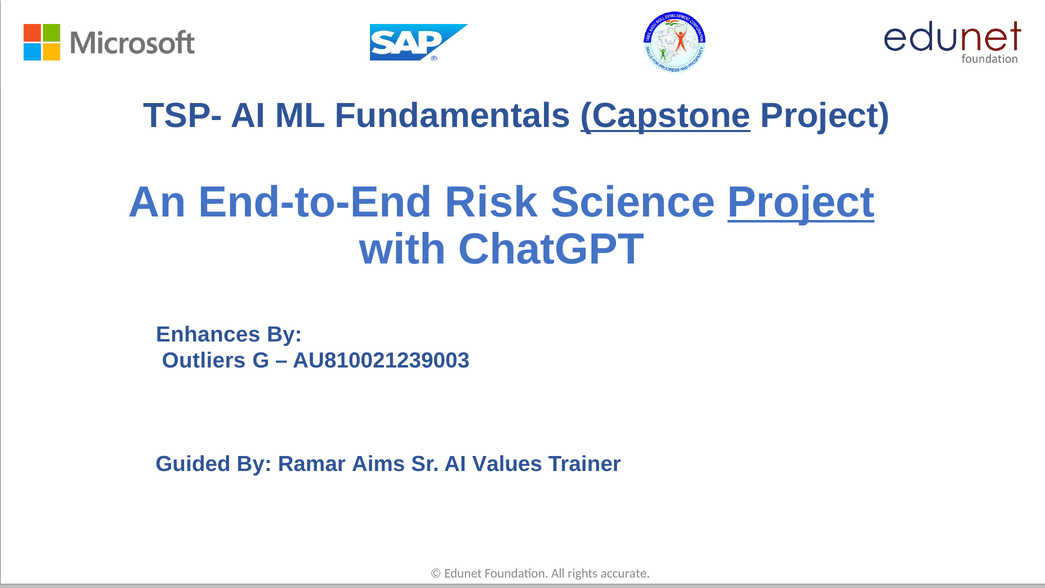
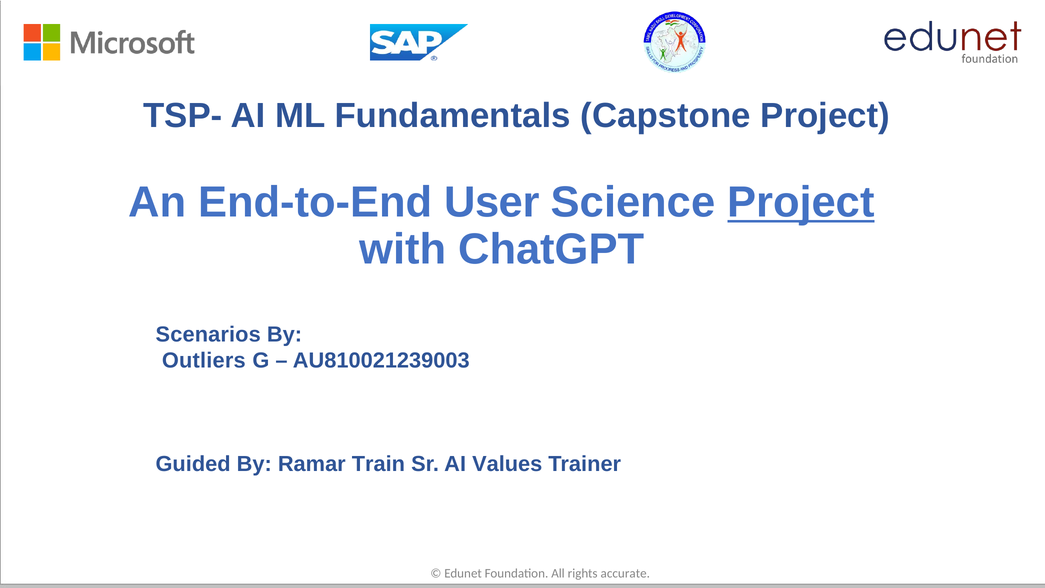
Capstone underline: present -> none
Risk: Risk -> User
Enhances: Enhances -> Scenarios
Aims: Aims -> Train
